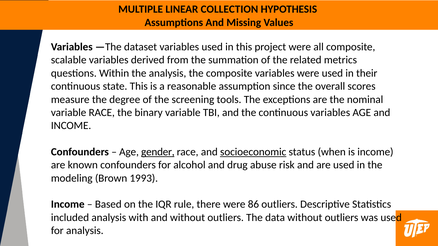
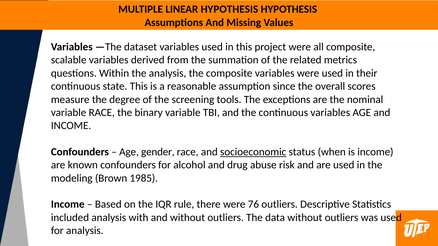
LINEAR COLLECTION: COLLECTION -> HYPOTHESIS
gender underline: present -> none
1993: 1993 -> 1985
86: 86 -> 76
